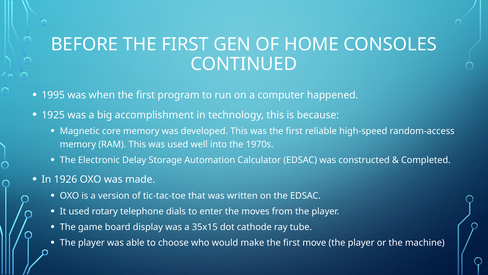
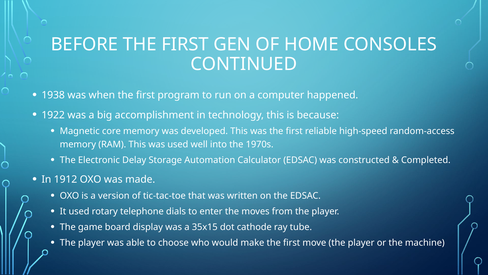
1995: 1995 -> 1938
1925: 1925 -> 1922
1926: 1926 -> 1912
